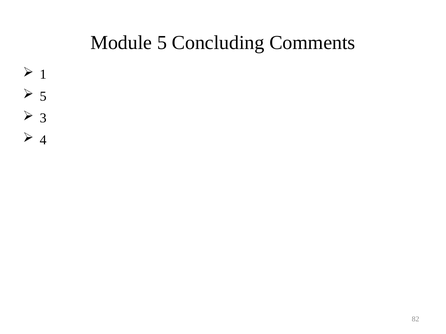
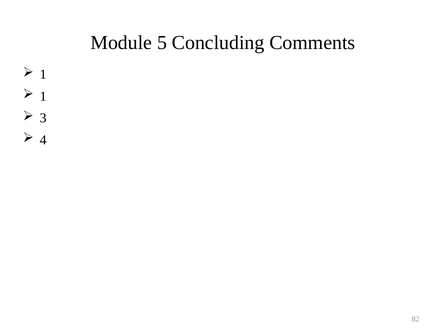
5 at (43, 96): 5 -> 1
